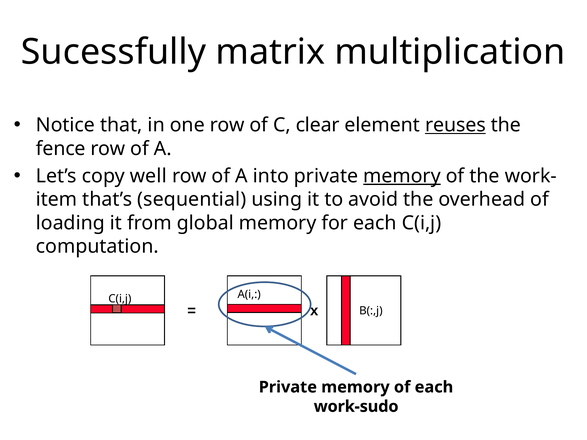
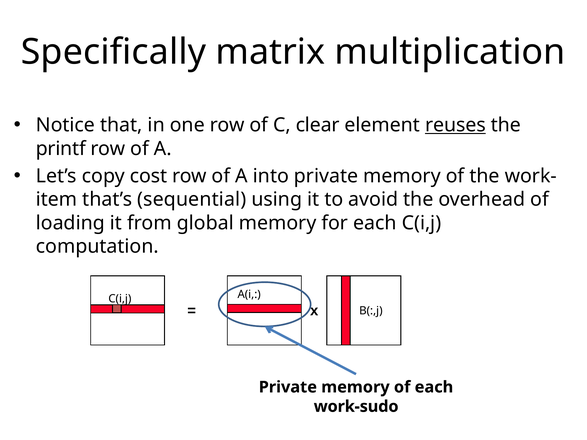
Sucessfully: Sucessfully -> Specifically
fence: fence -> printf
well: well -> cost
memory at (402, 176) underline: present -> none
